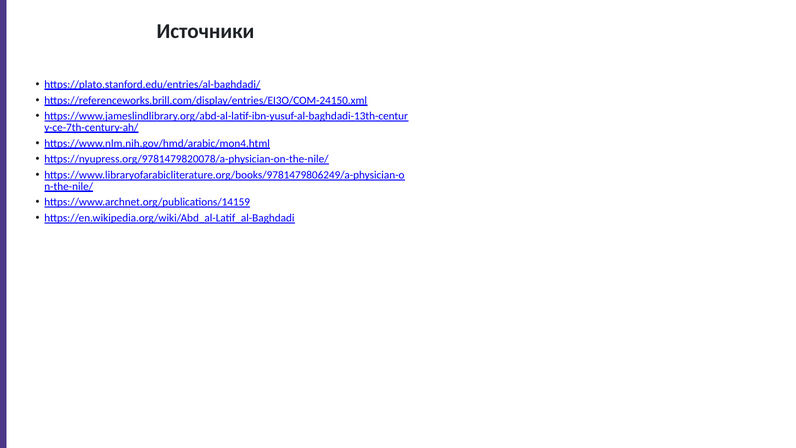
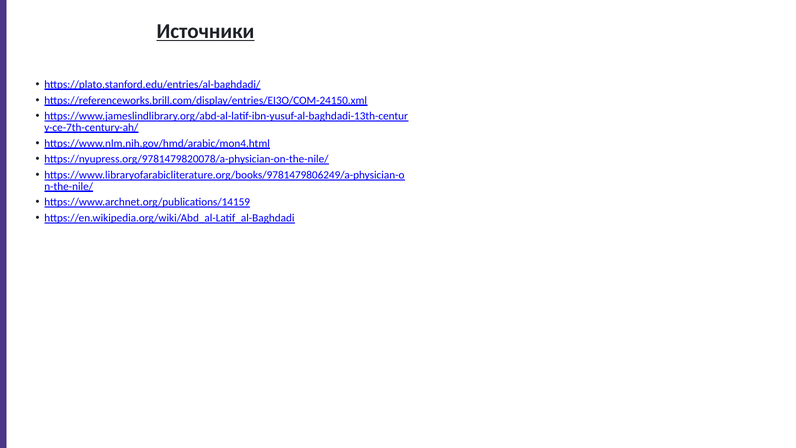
Источники underline: none -> present
